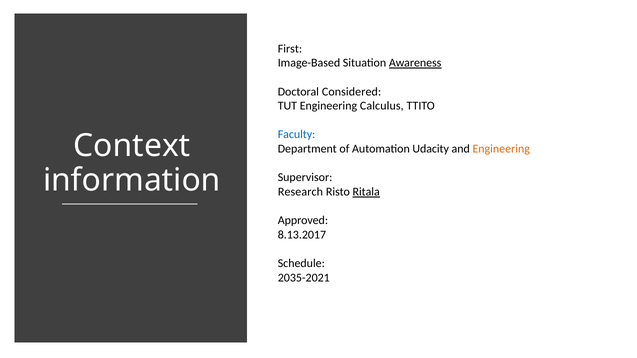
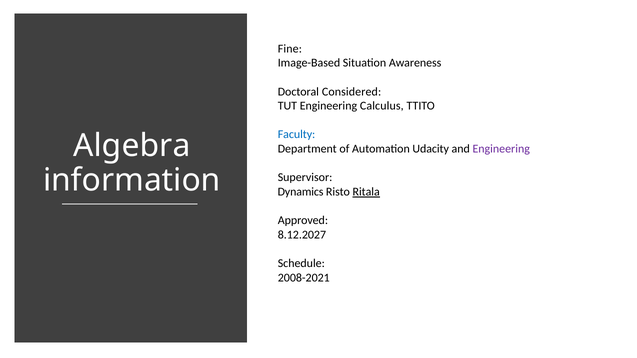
First: First -> Fine
Awareness underline: present -> none
Context: Context -> Algebra
Engineering at (501, 149) colour: orange -> purple
Research: Research -> Dynamics
8.13.2017: 8.13.2017 -> 8.12.2027
2035-2021: 2035-2021 -> 2008-2021
